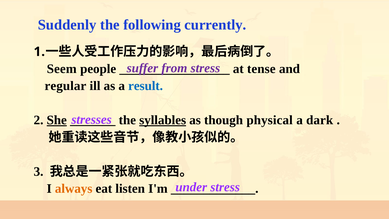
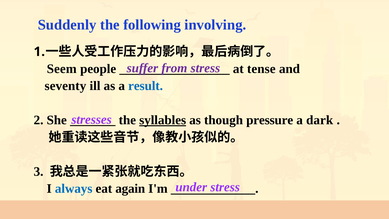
currently: currently -> involving
regular: regular -> seventy
She underline: present -> none
physical: physical -> pressure
always colour: orange -> blue
listen: listen -> again
